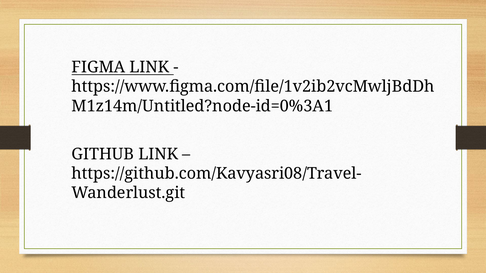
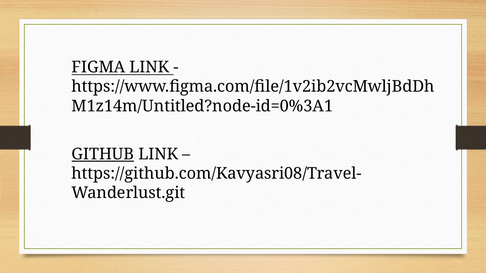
GITHUB underline: none -> present
